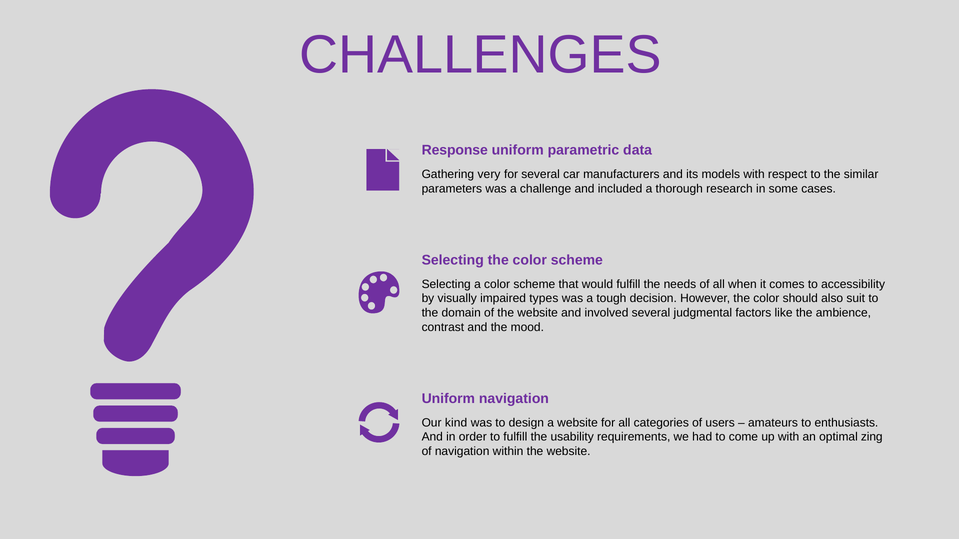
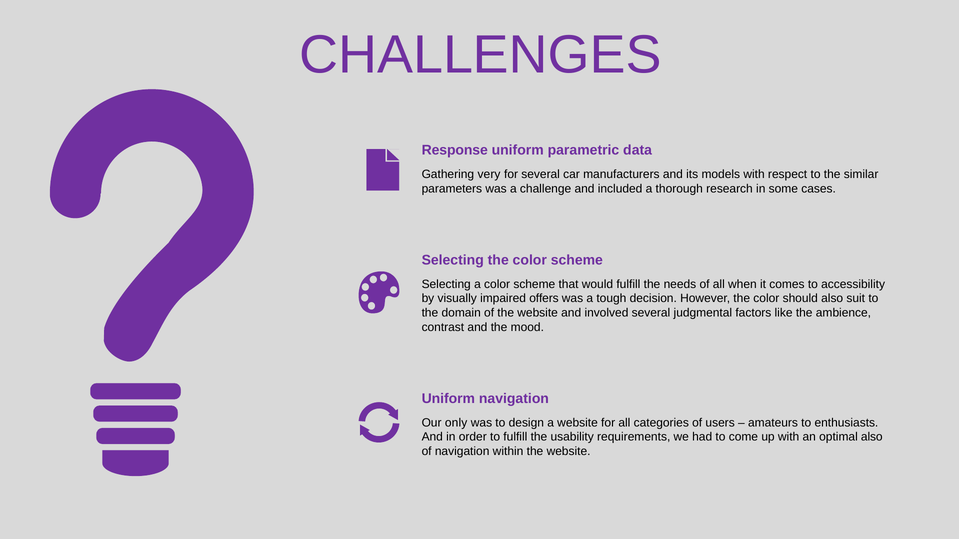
types: types -> offers
kind: kind -> only
optimal zing: zing -> also
